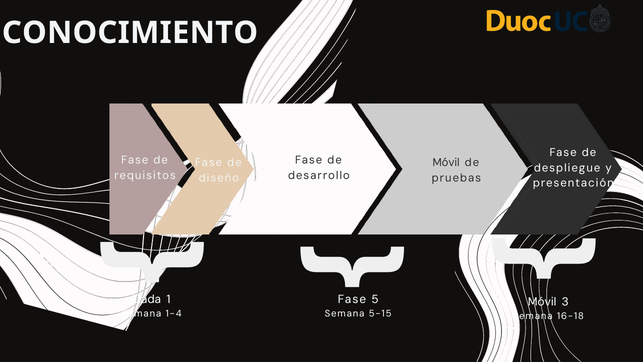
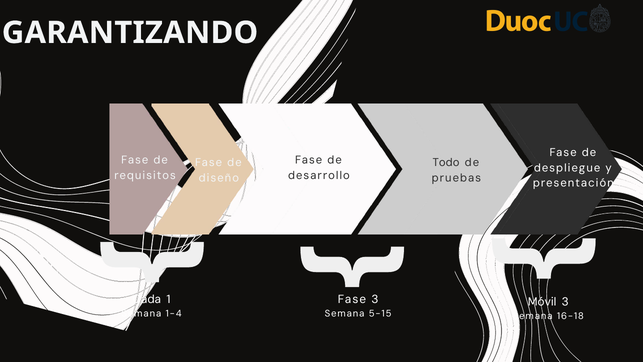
CONOCIMIENTO: CONOCIMIENTO -> GARANTIZANDO
Móvil at (446, 162): Móvil -> Todo
Fase 5: 5 -> 3
